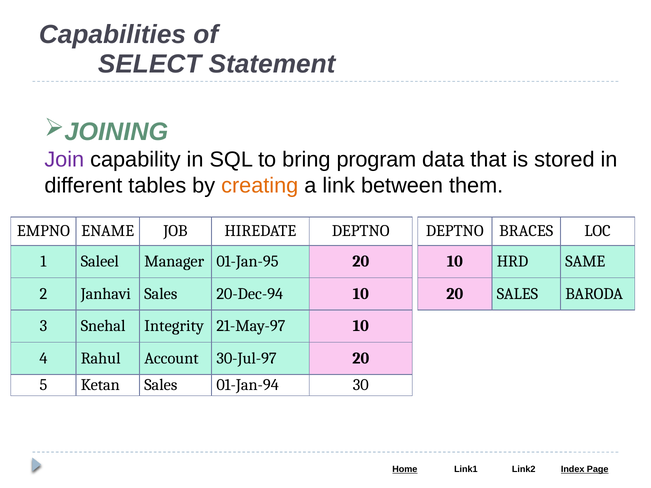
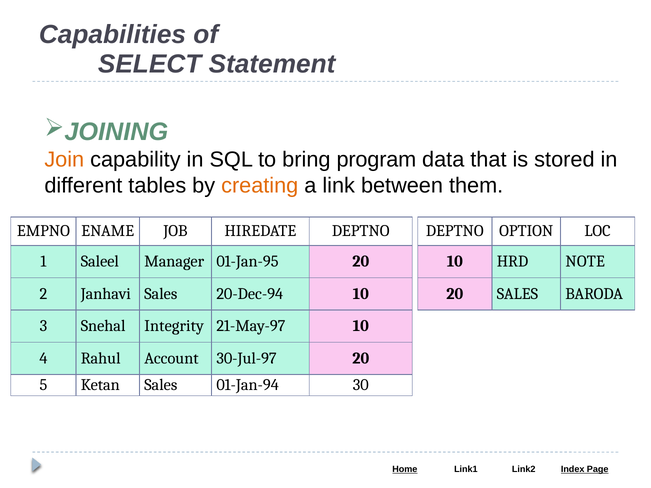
Join colour: purple -> orange
BRACES: BRACES -> OPTION
SAME: SAME -> NOTE
